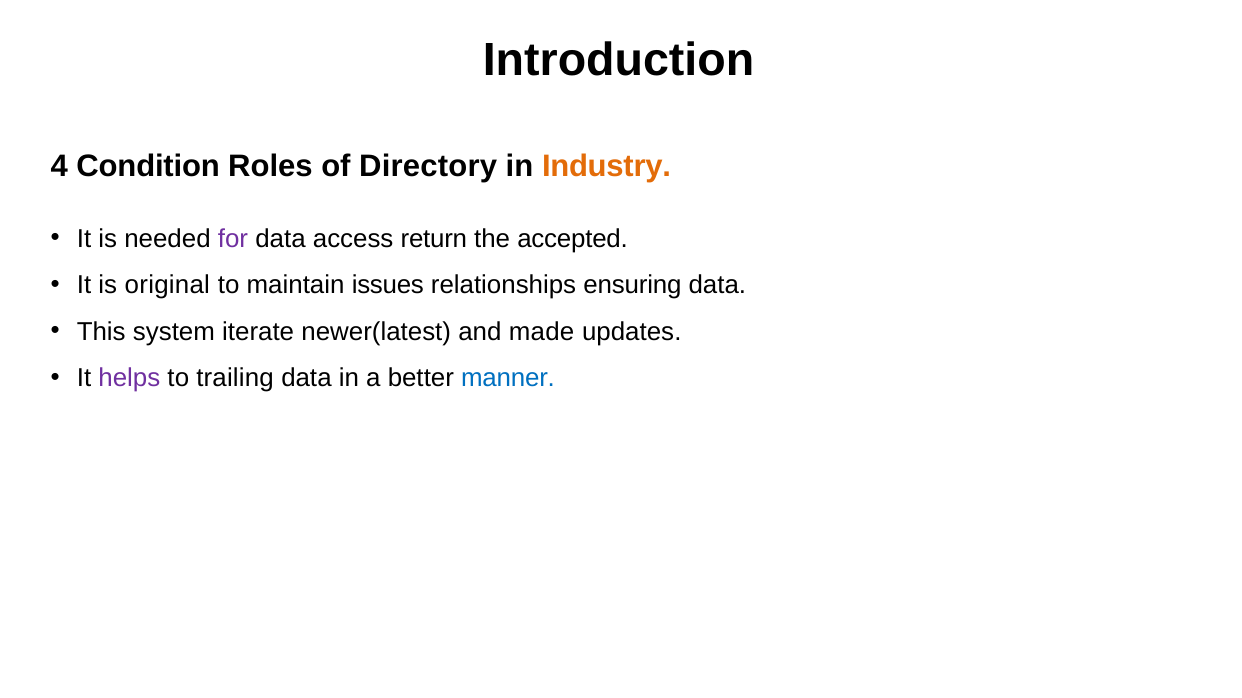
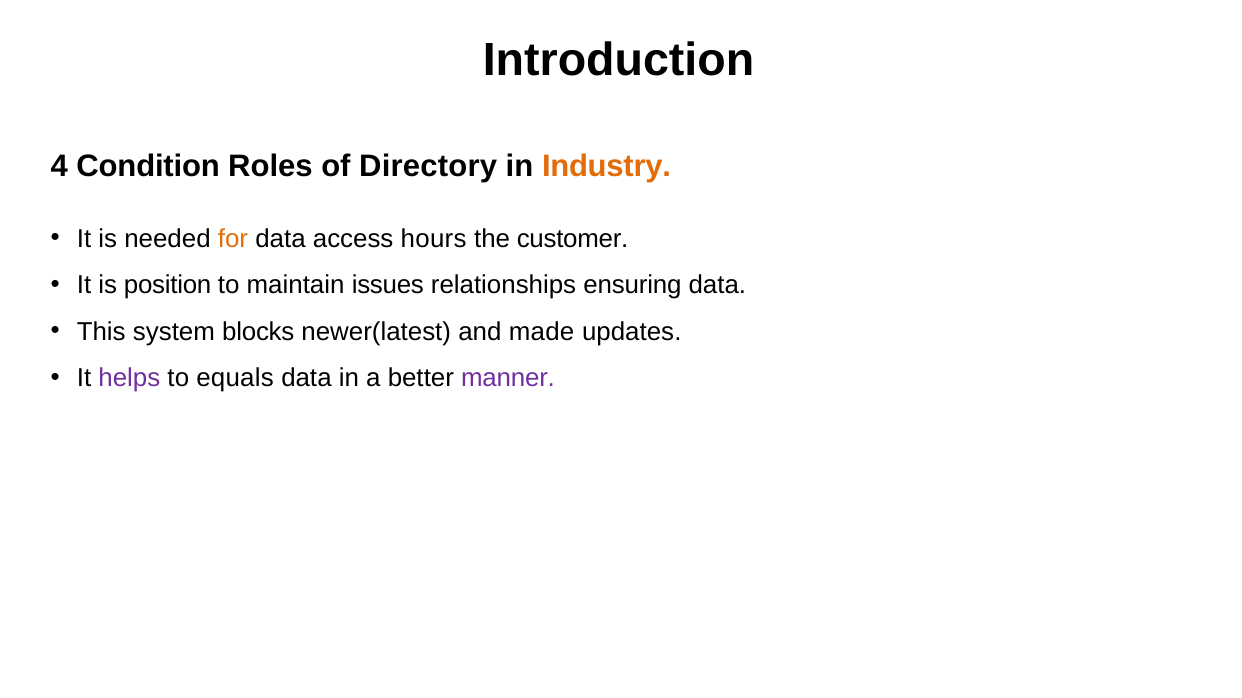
for colour: purple -> orange
return: return -> hours
accepted: accepted -> customer
original: original -> position
iterate: iterate -> blocks
trailing: trailing -> equals
manner colour: blue -> purple
